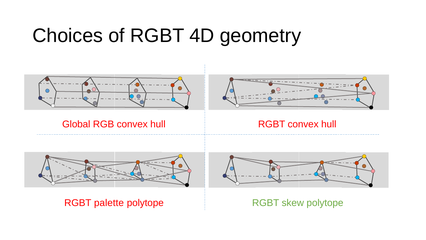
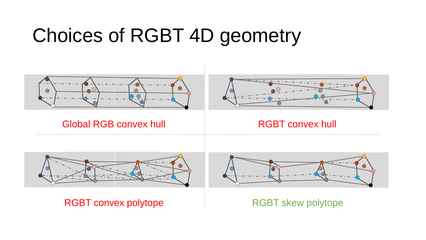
palette at (109, 203): palette -> convex
